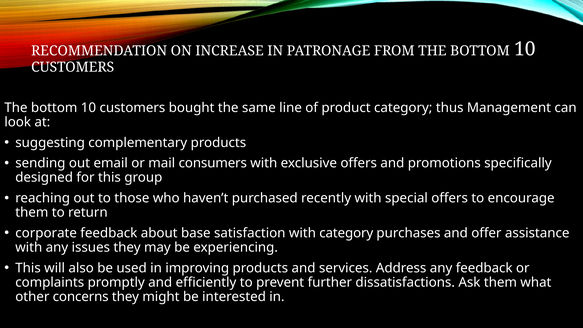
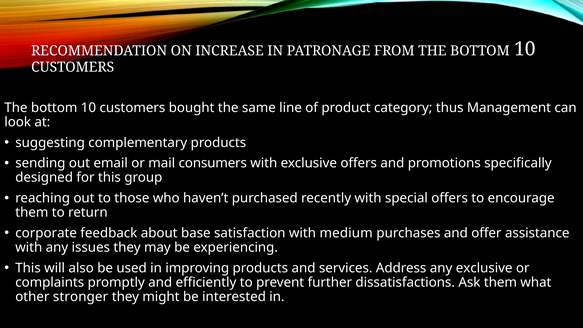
with category: category -> medium
any feedback: feedback -> exclusive
concerns: concerns -> stronger
